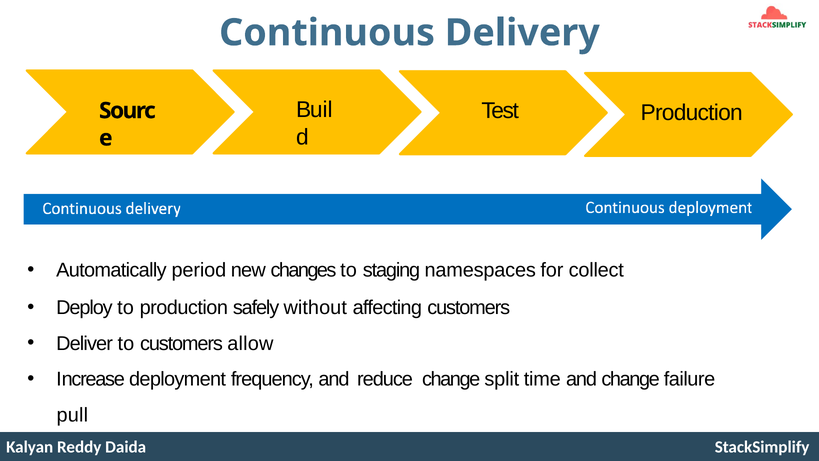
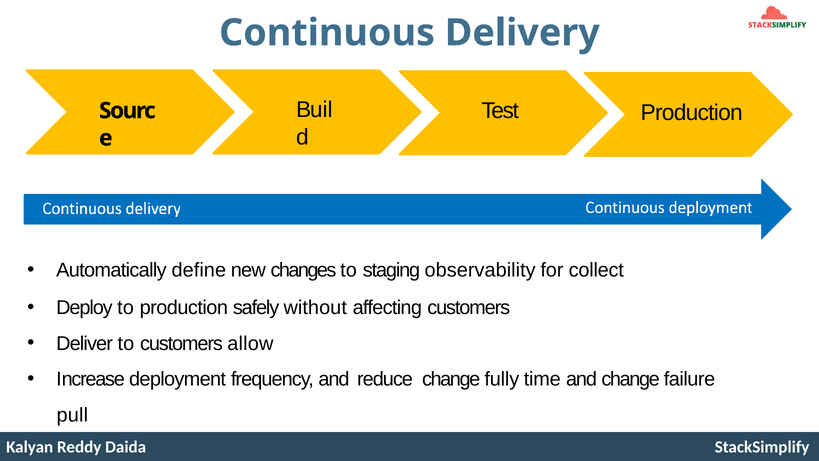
period: period -> define
namespaces: namespaces -> observability
split: split -> fully
